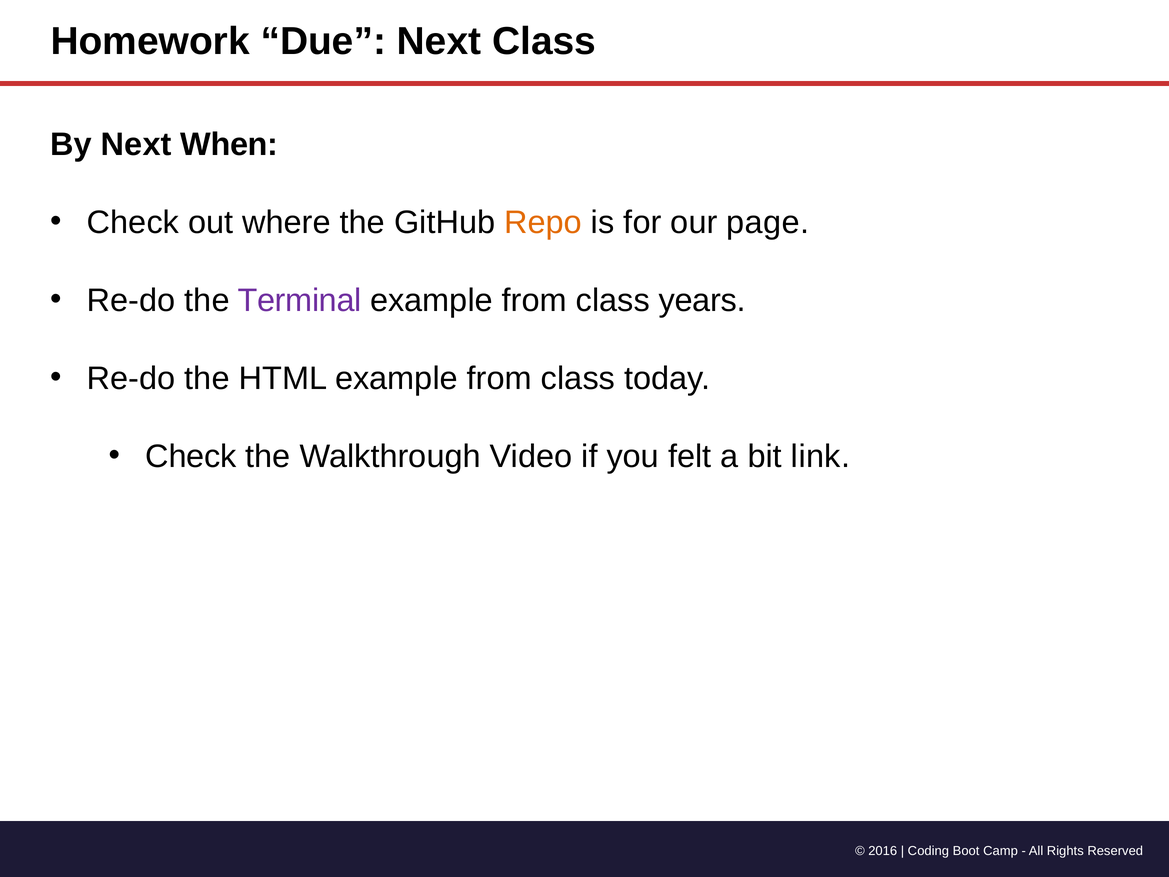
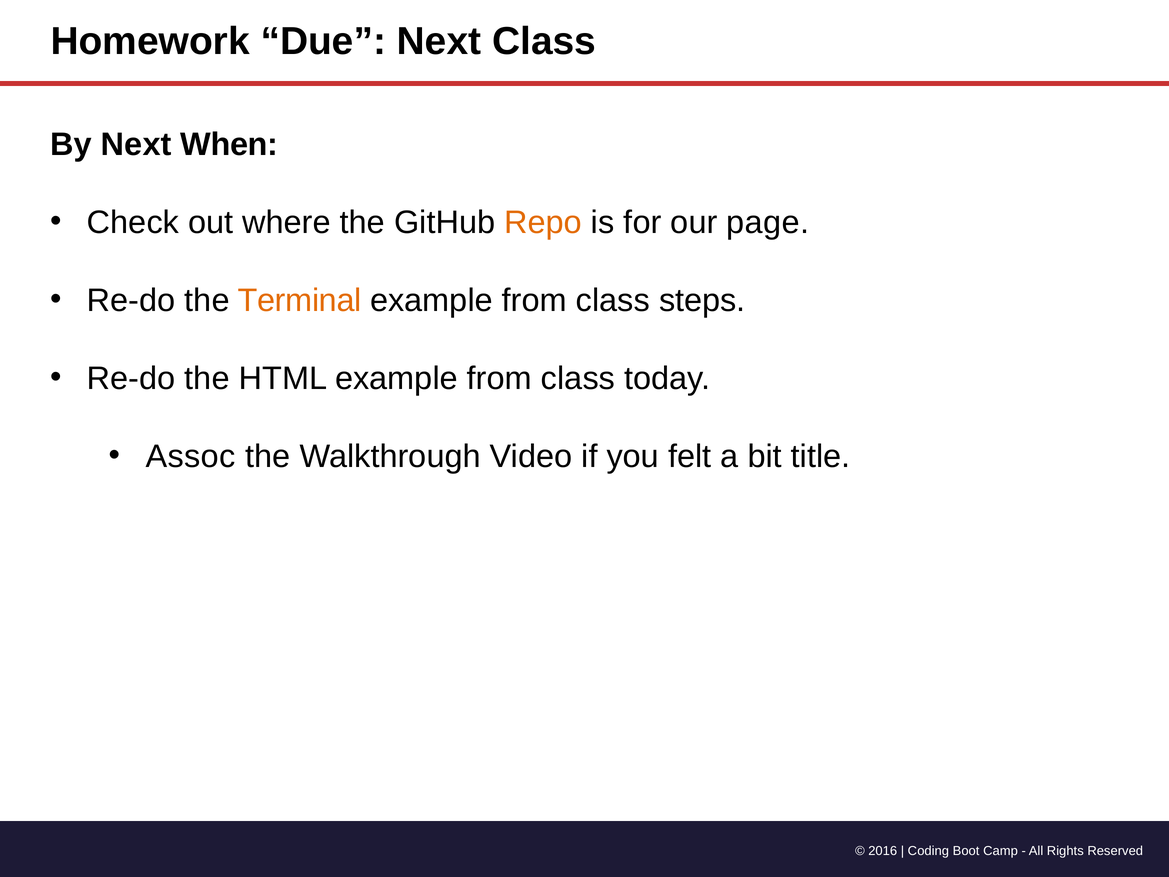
Terminal colour: purple -> orange
years: years -> steps
Check at (191, 456): Check -> Assoc
link: link -> title
